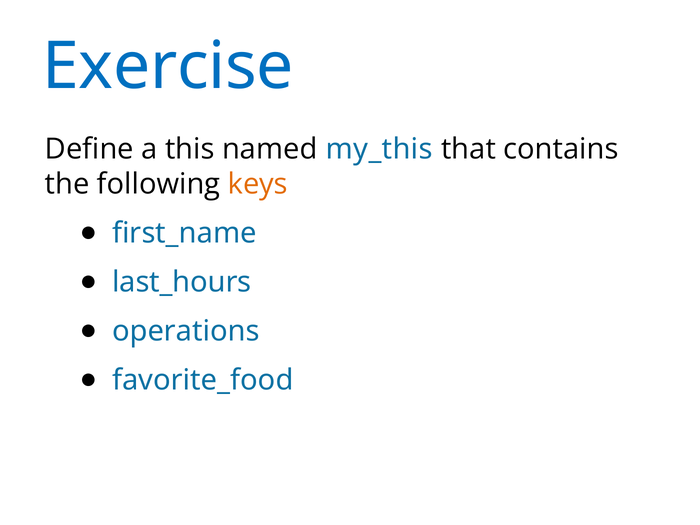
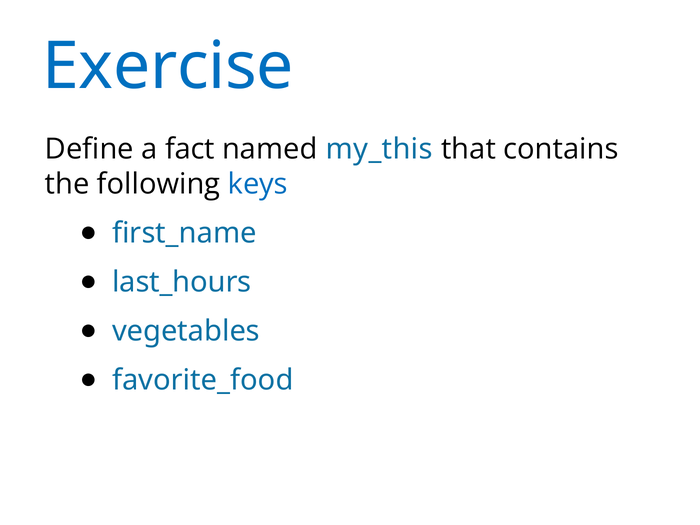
this: this -> fact
keys colour: orange -> blue
operations: operations -> vegetables
